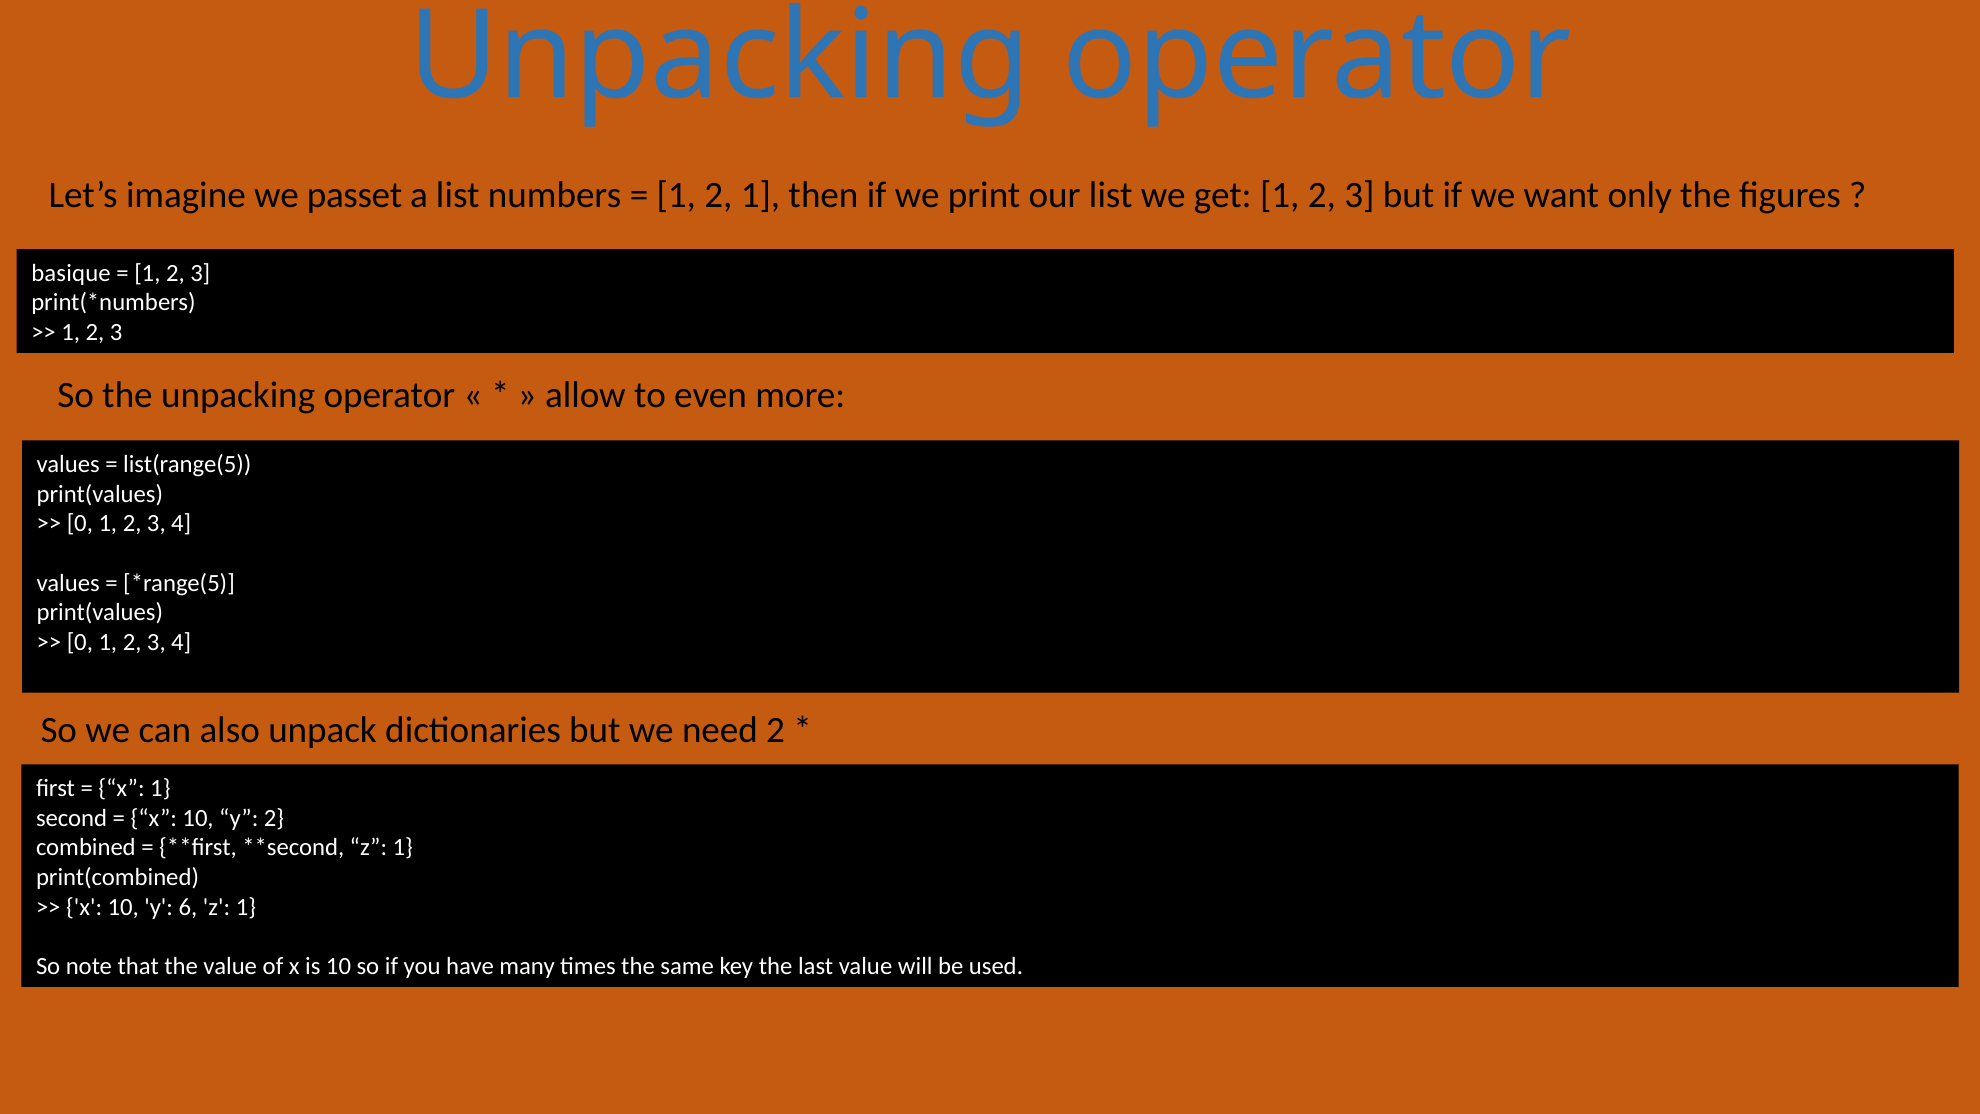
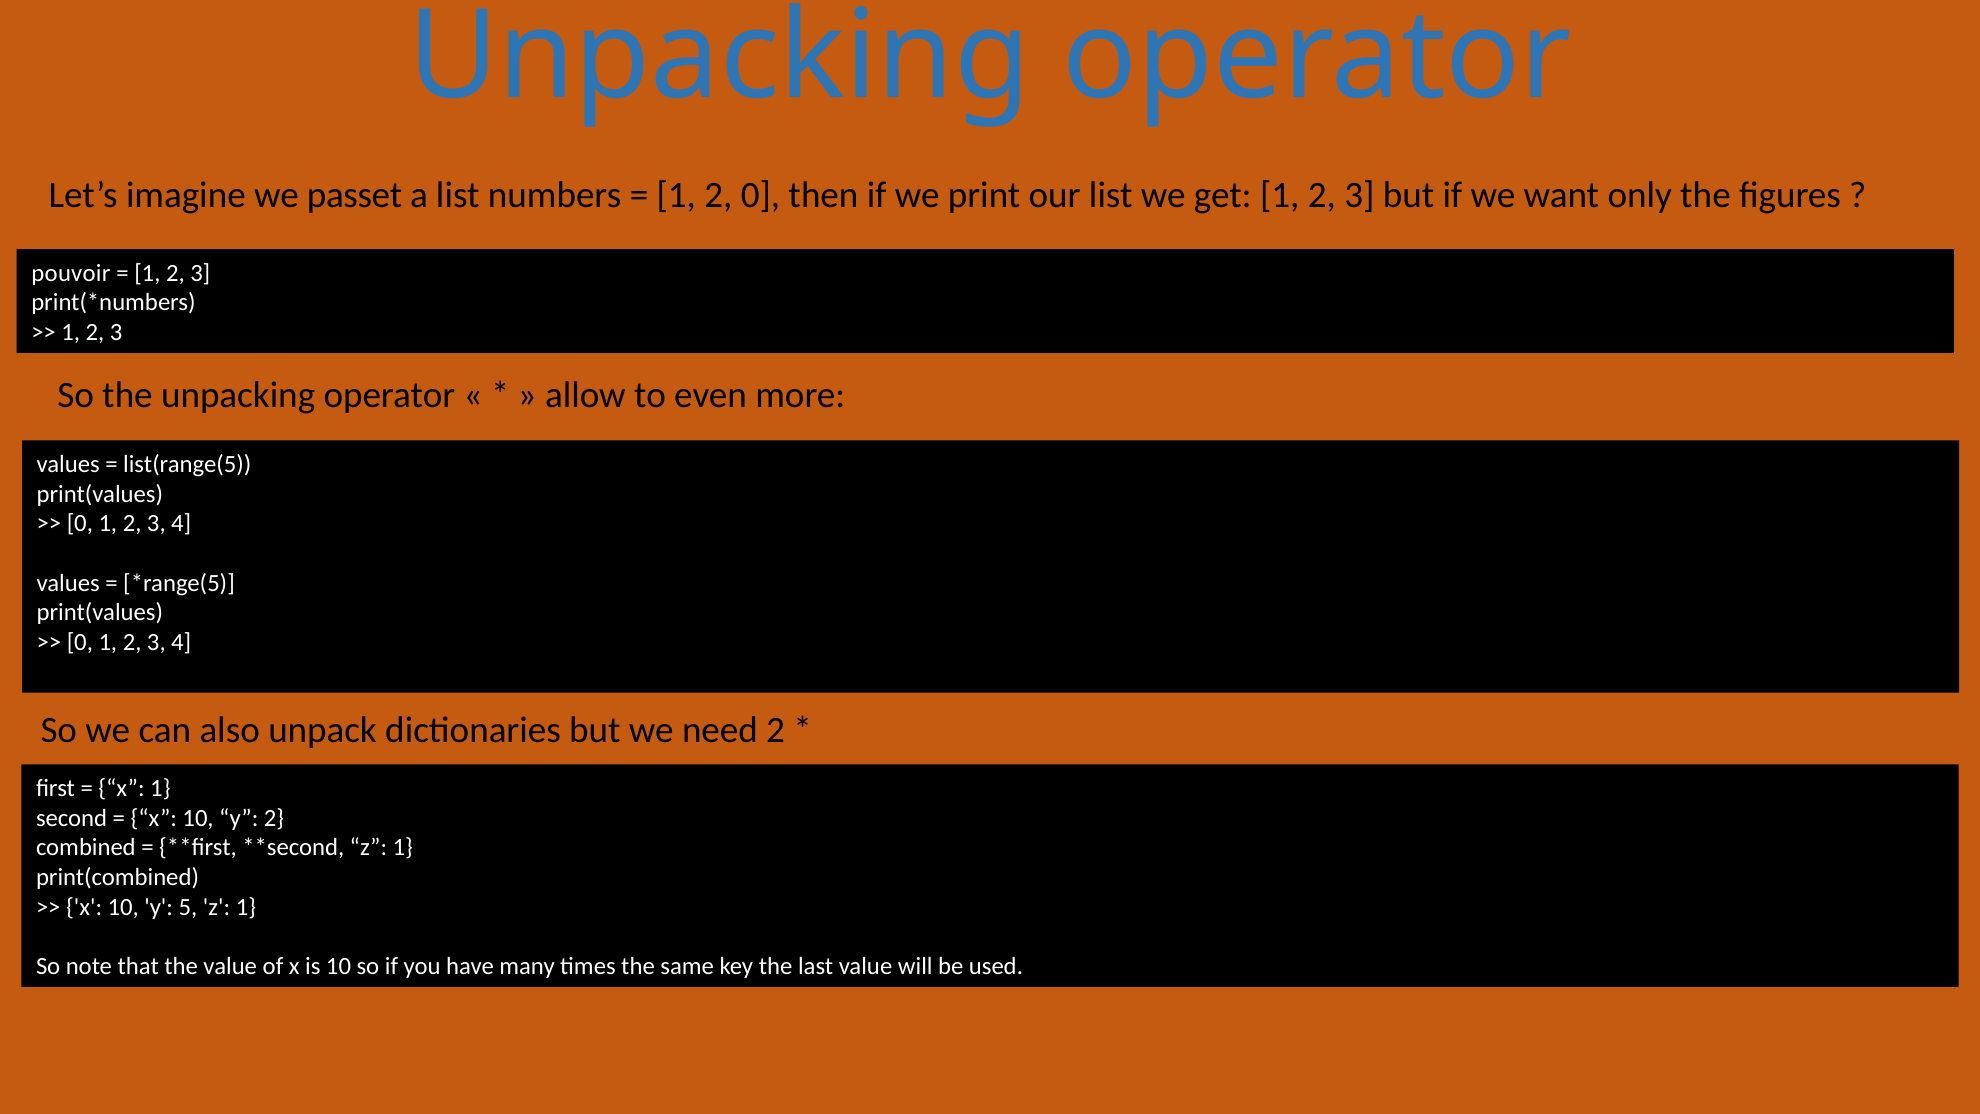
2 1: 1 -> 0
basique: basique -> pouvoir
6: 6 -> 5
